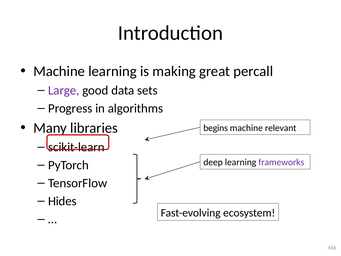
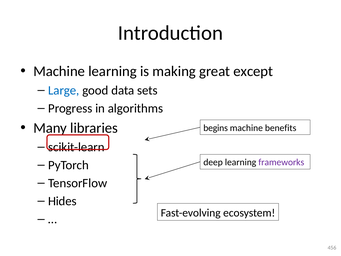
percall: percall -> except
Large colour: purple -> blue
relevant: relevant -> benefits
